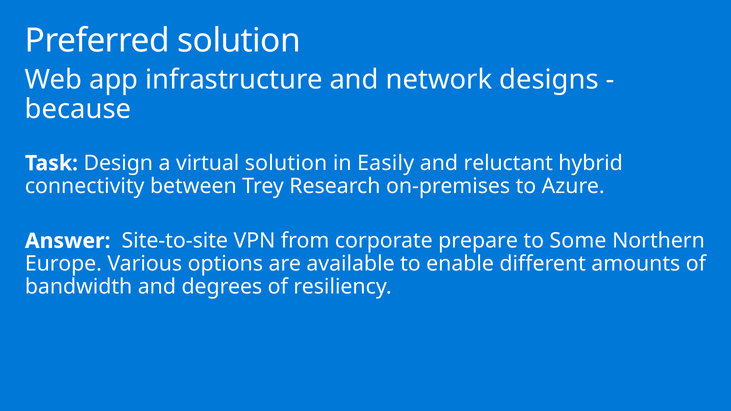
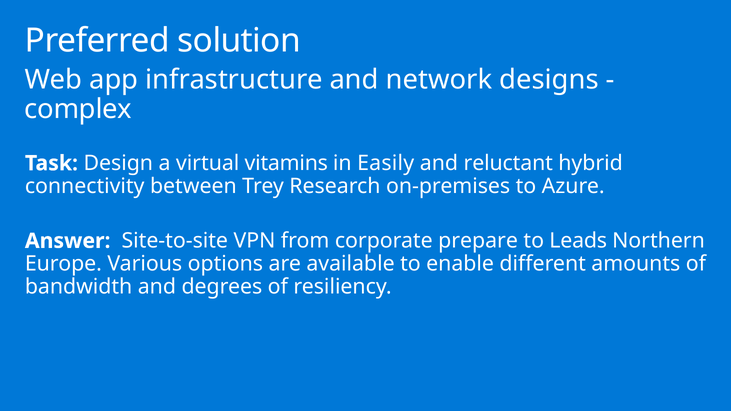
because: because -> complex
virtual solution: solution -> vitamins
Some: Some -> Leads
